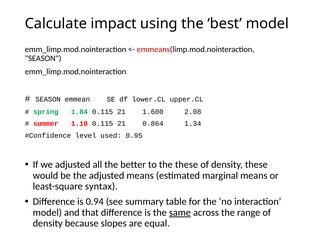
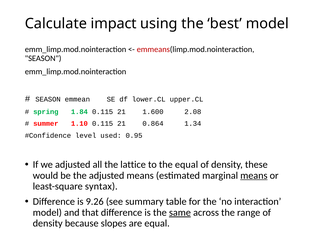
better: better -> lattice
the these: these -> equal
means at (254, 175) underline: none -> present
0.94: 0.94 -> 9.26
